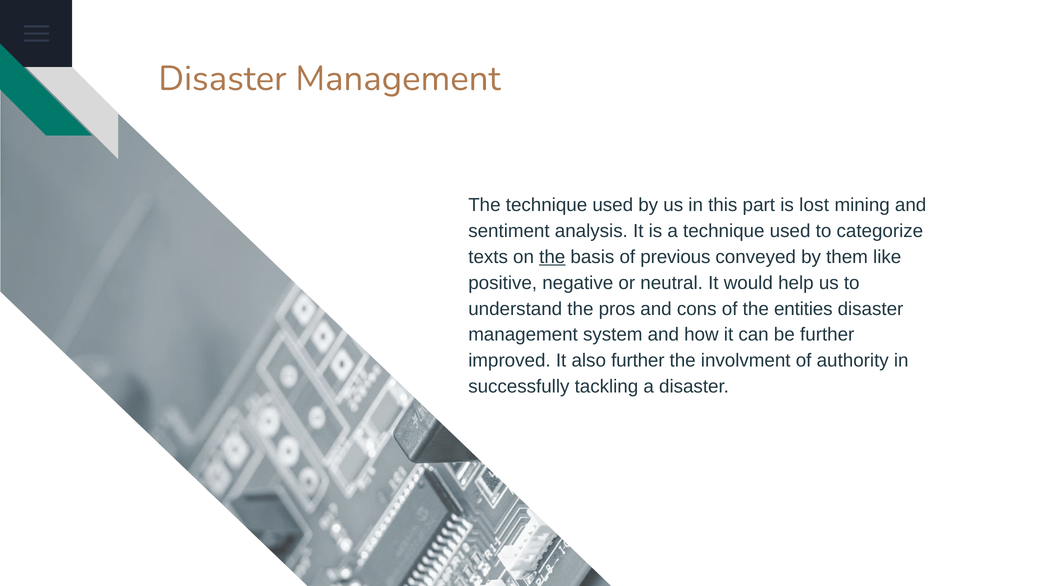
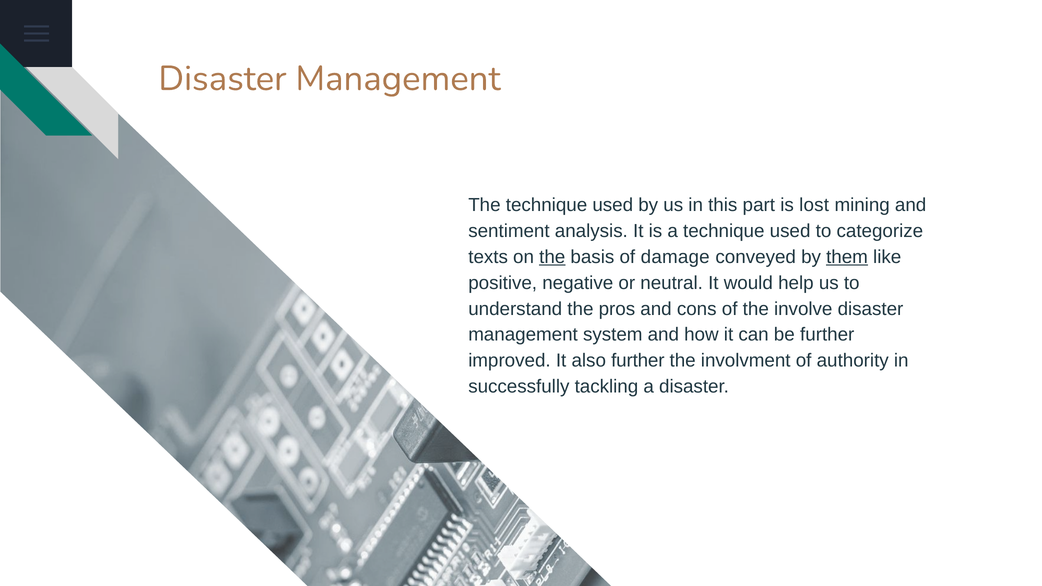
previous: previous -> damage
them underline: none -> present
entities: entities -> involve
